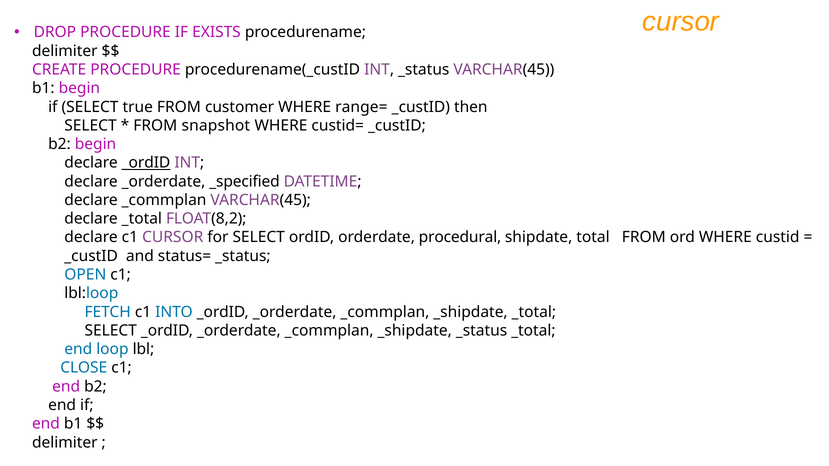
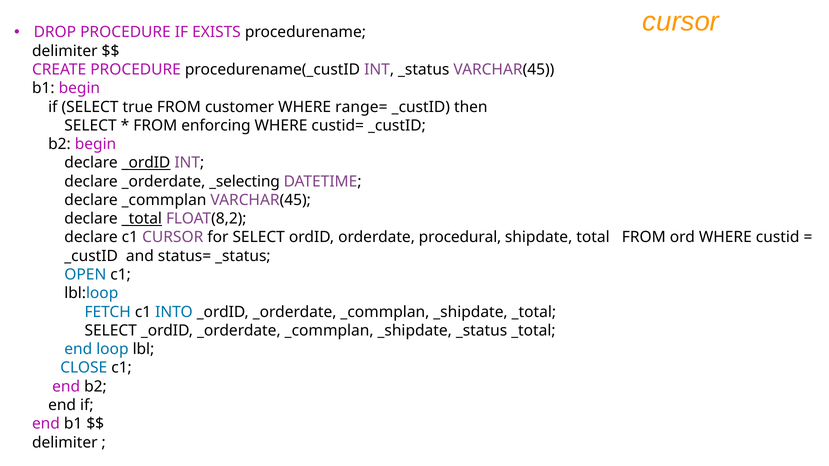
snapshot: snapshot -> enforcing
_specified: _specified -> _selecting
_total at (142, 219) underline: none -> present
